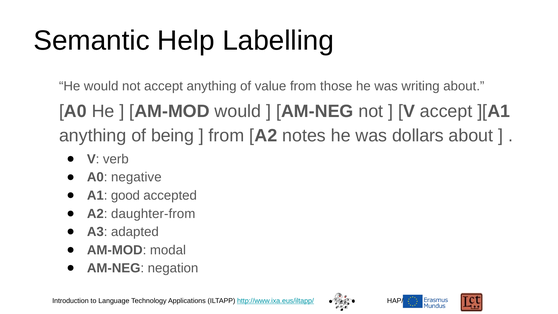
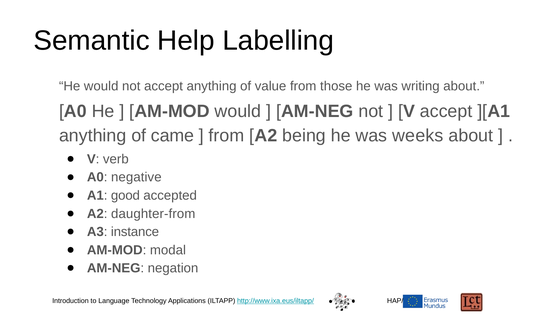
being: being -> came
notes: notes -> being
dollars: dollars -> weeks
adapted: adapted -> instance
